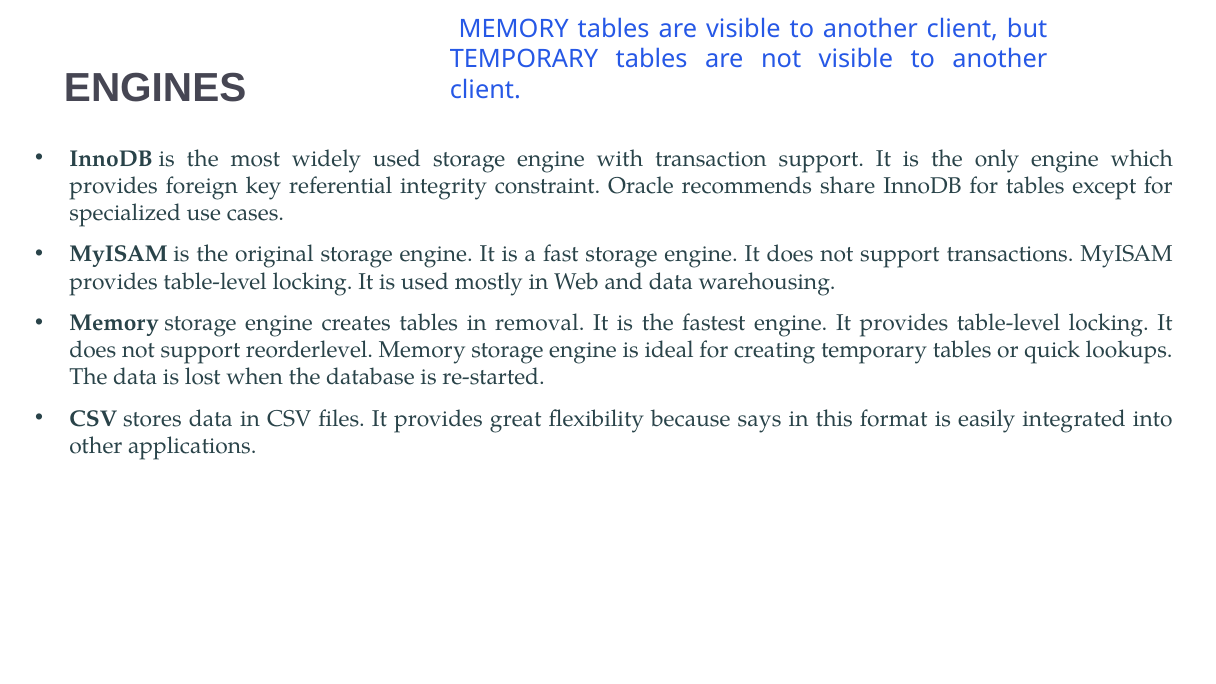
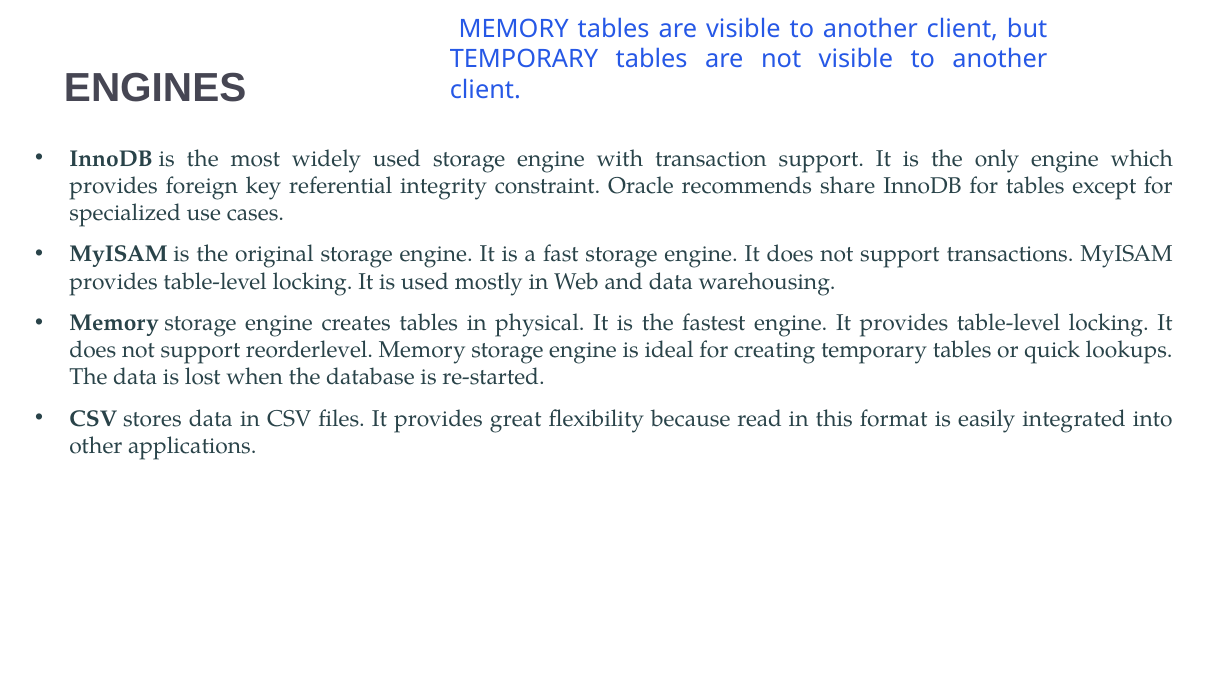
removal: removal -> physical
says: says -> read
